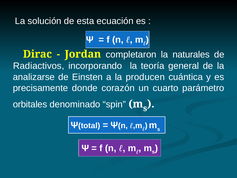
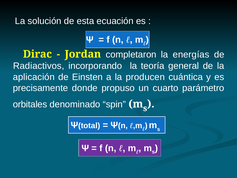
naturales: naturales -> energías
analizarse: analizarse -> aplicación
corazón: corazón -> propuso
